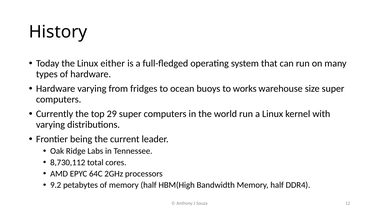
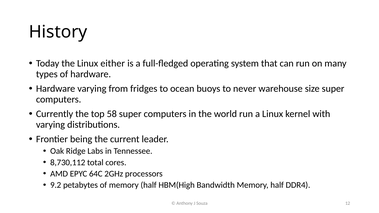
works: works -> never
29: 29 -> 58
